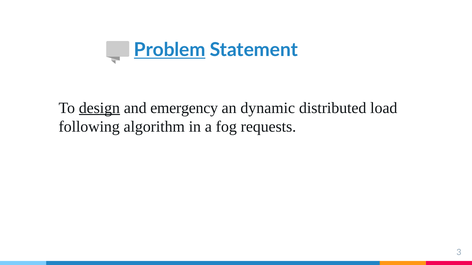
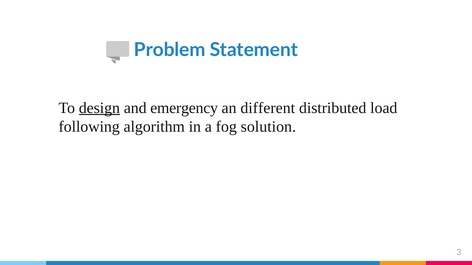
Problem underline: present -> none
dynamic: dynamic -> different
requests: requests -> solution
